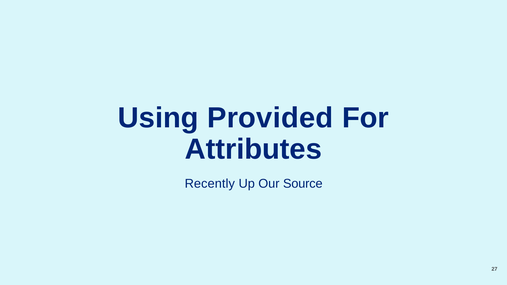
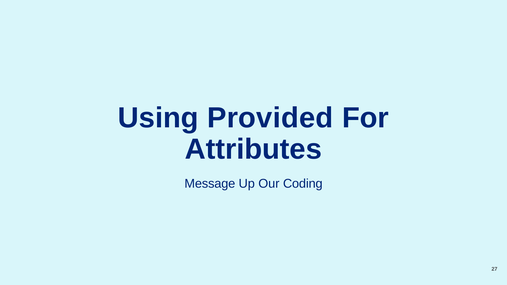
Recently: Recently -> Message
Source: Source -> Coding
